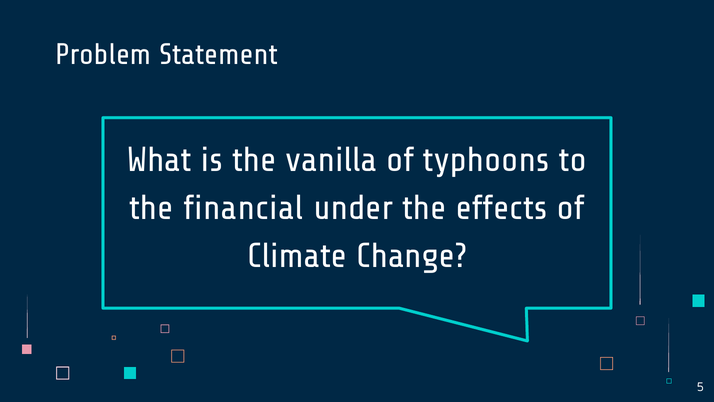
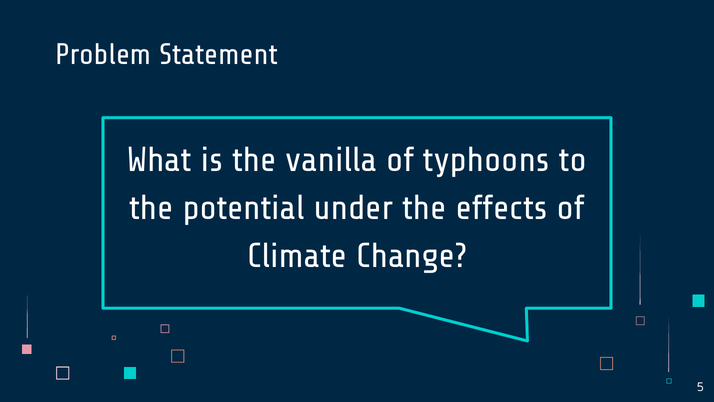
financial: financial -> potential
